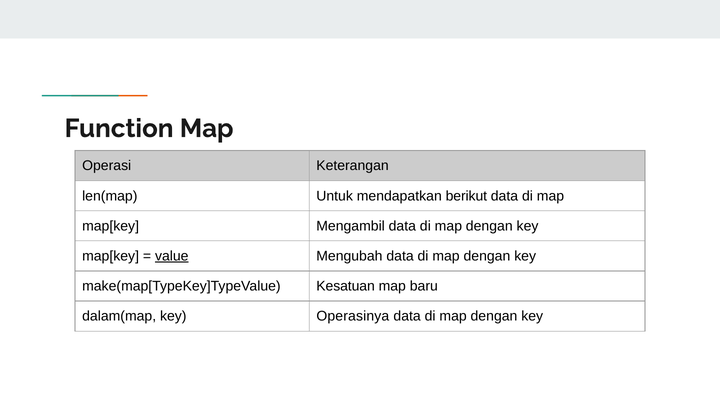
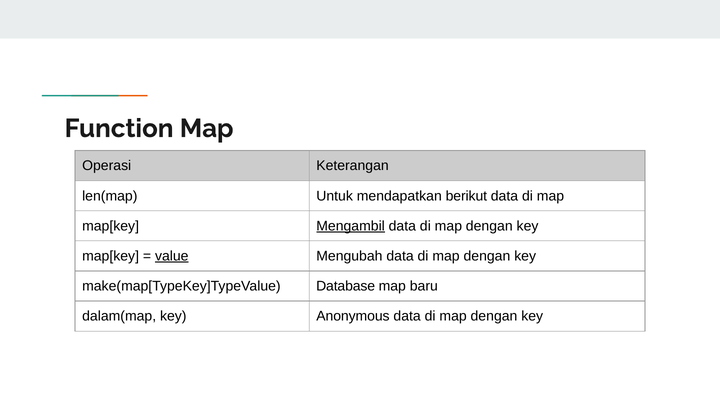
Mengambil underline: none -> present
Kesatuan: Kesatuan -> Database
Operasinya: Operasinya -> Anonymous
